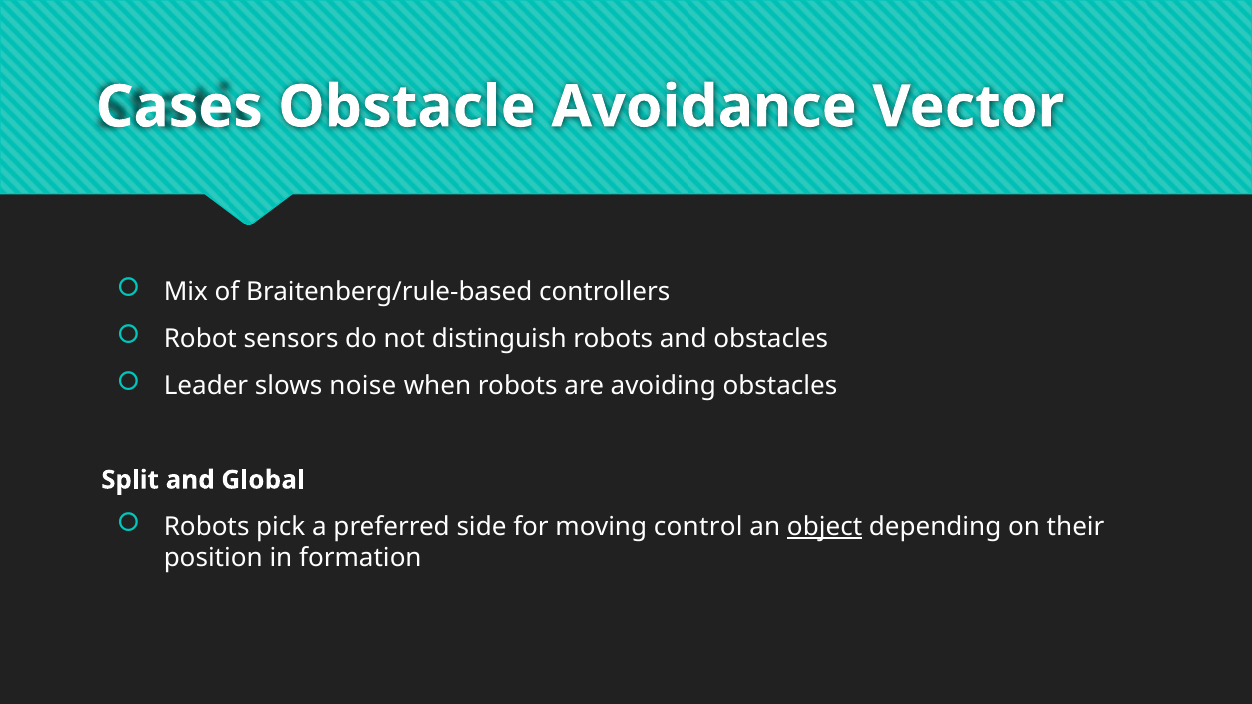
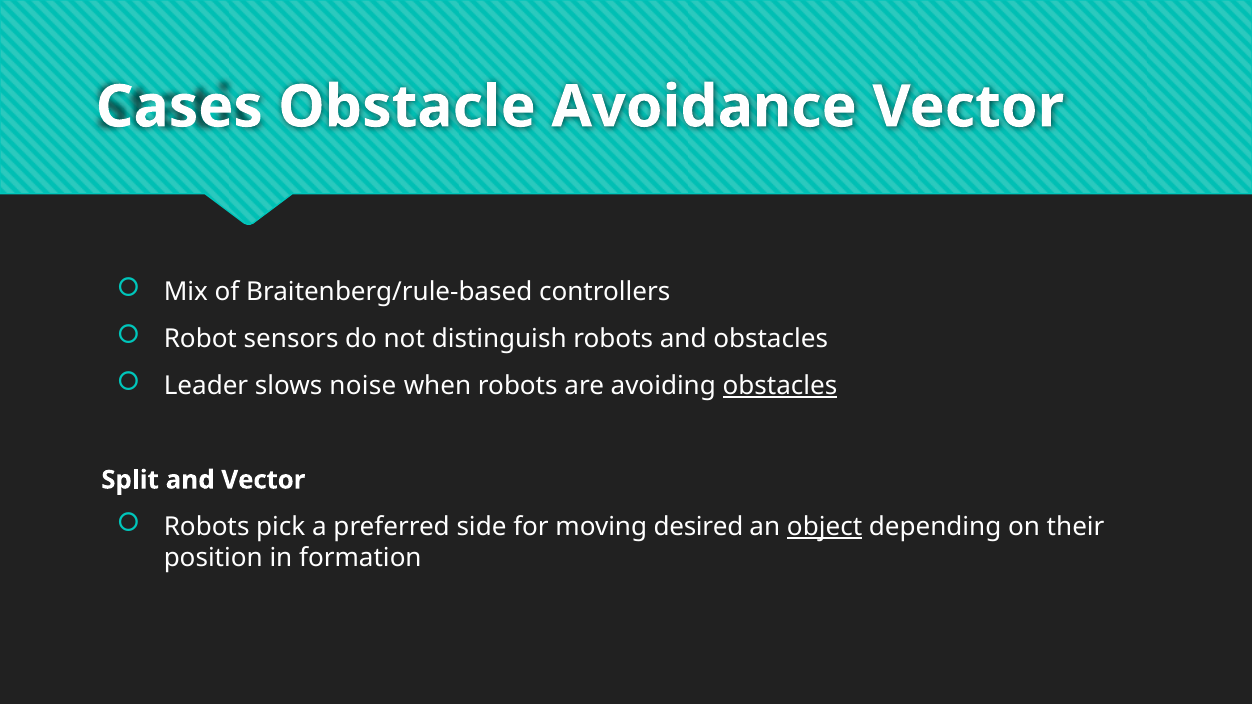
obstacles at (780, 386) underline: none -> present
and Global: Global -> Vector
control: control -> desired
